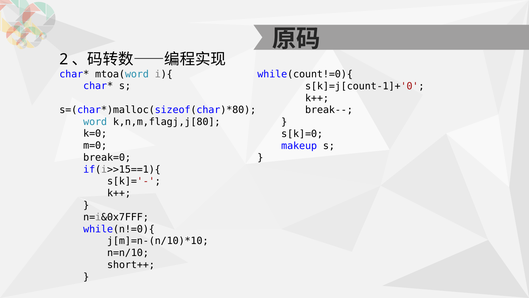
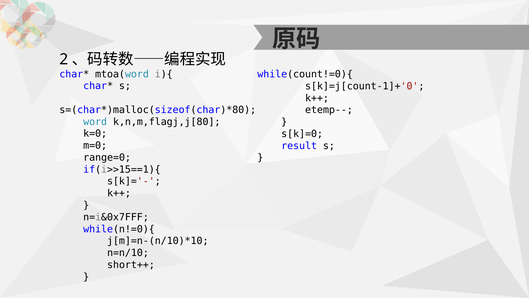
break--: break-- -> etemp--
makeup: makeup -> result
break=0: break=0 -> range=0
